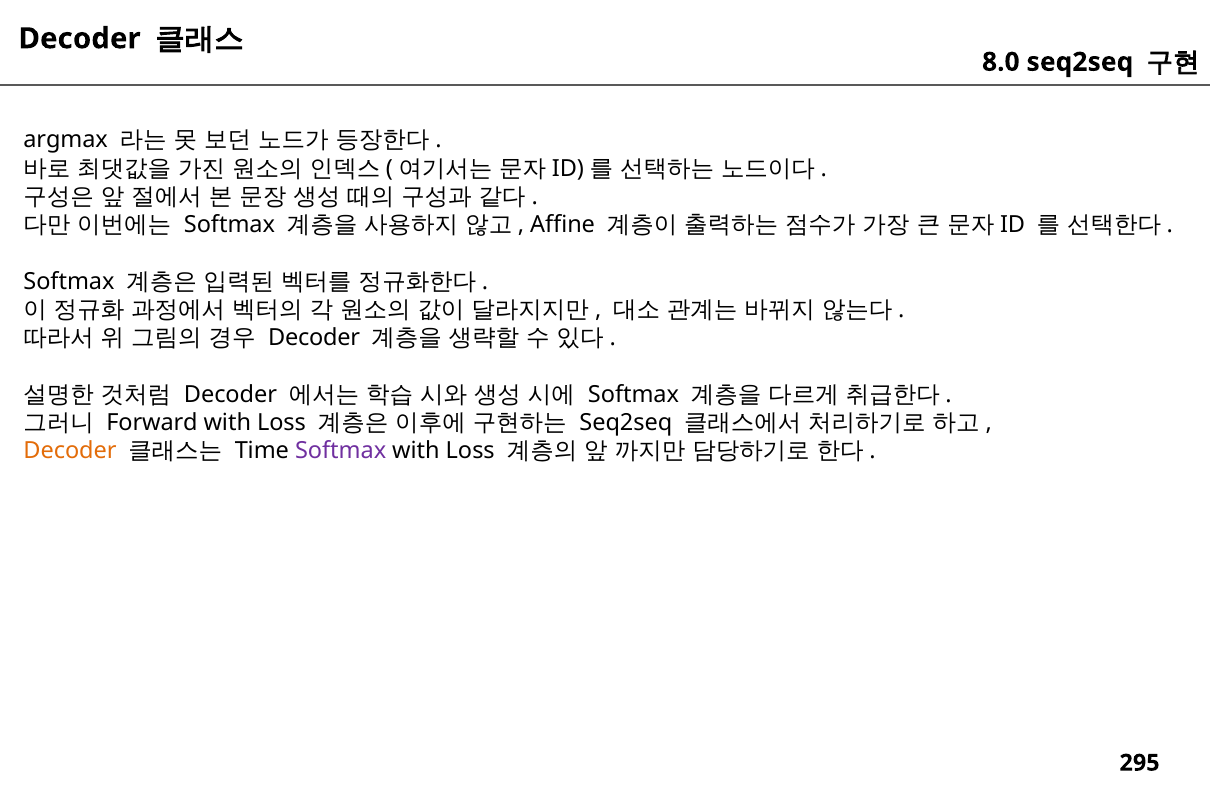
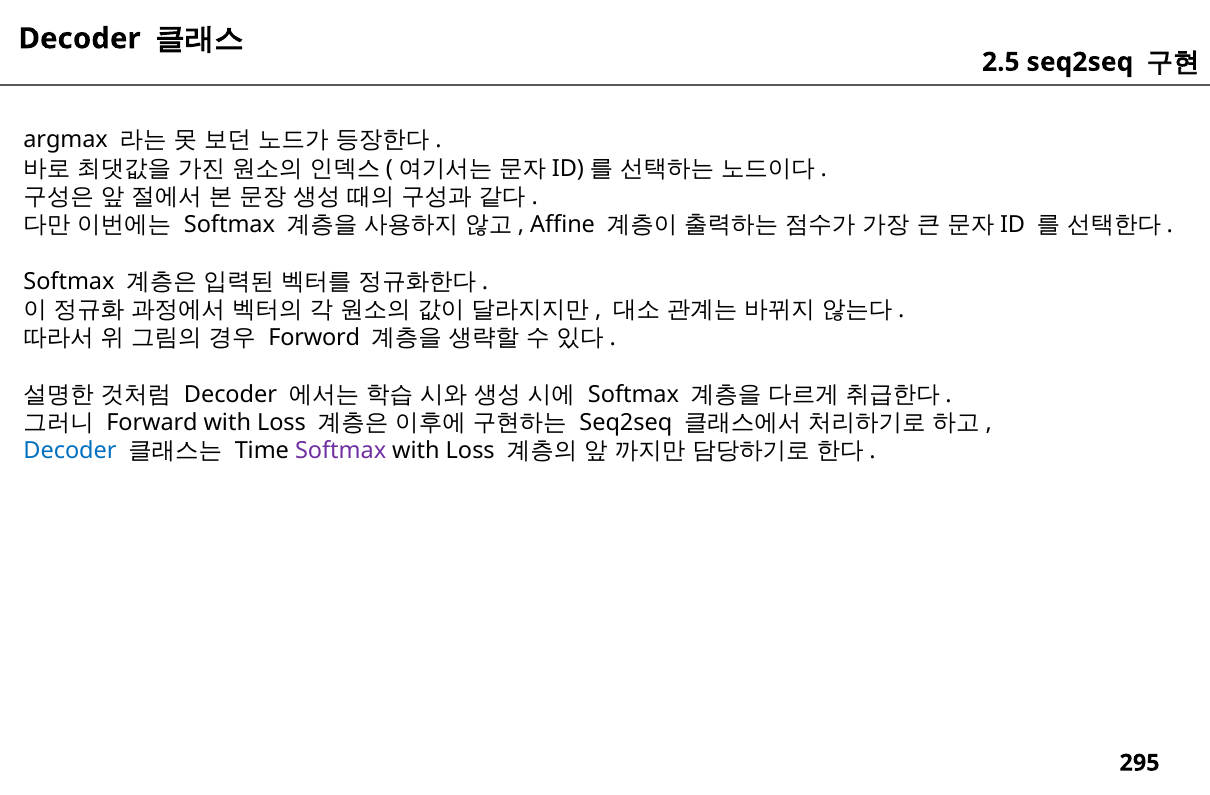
8.0: 8.0 -> 2.5
Decoder at (314, 338): Decoder -> Forword
Decoder at (70, 451) colour: orange -> blue
